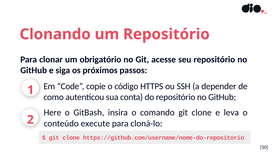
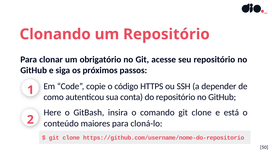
leva: leva -> está
execute: execute -> maiores
